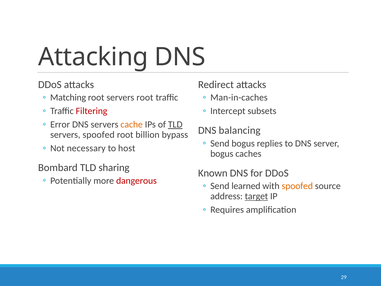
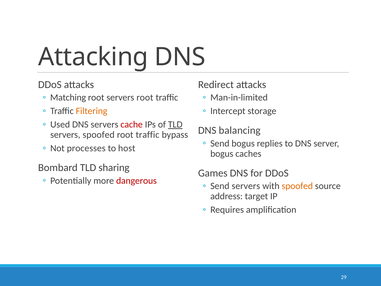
Man-in-caches: Man-in-caches -> Man-in-limited
Filtering colour: red -> orange
subsets: subsets -> storage
Error: Error -> Used
cache colour: orange -> red
billion at (148, 135): billion -> traffic
necessary: necessary -> processes
Known: Known -> Games
Send learned: learned -> servers
target underline: present -> none
